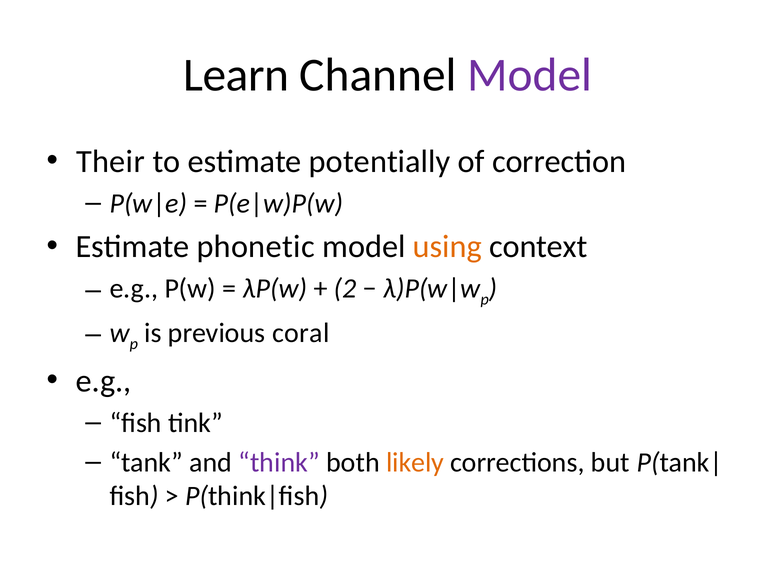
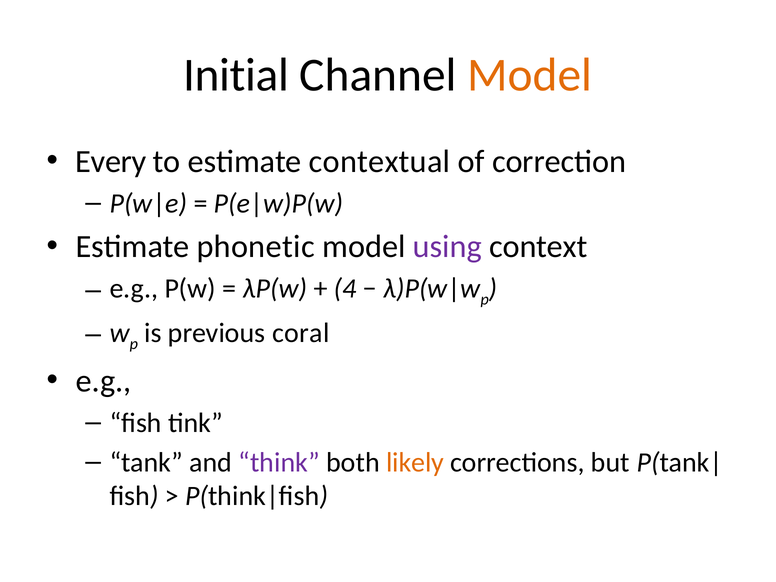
Learn: Learn -> Initial
Model at (530, 75) colour: purple -> orange
Their: Their -> Every
potentially: potentially -> contextual
using colour: orange -> purple
2: 2 -> 4
